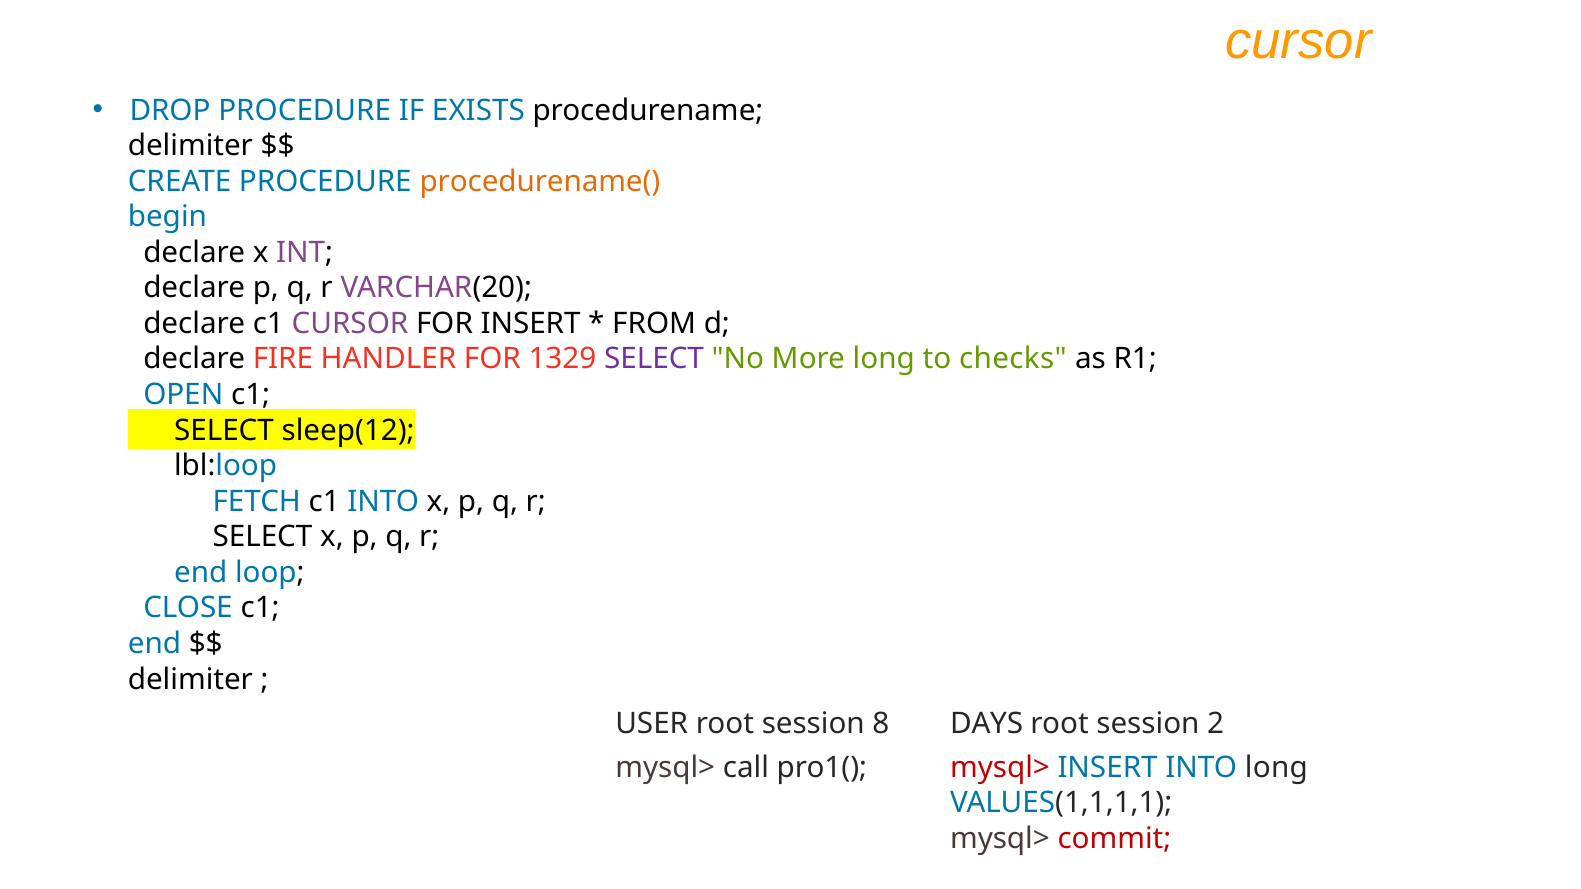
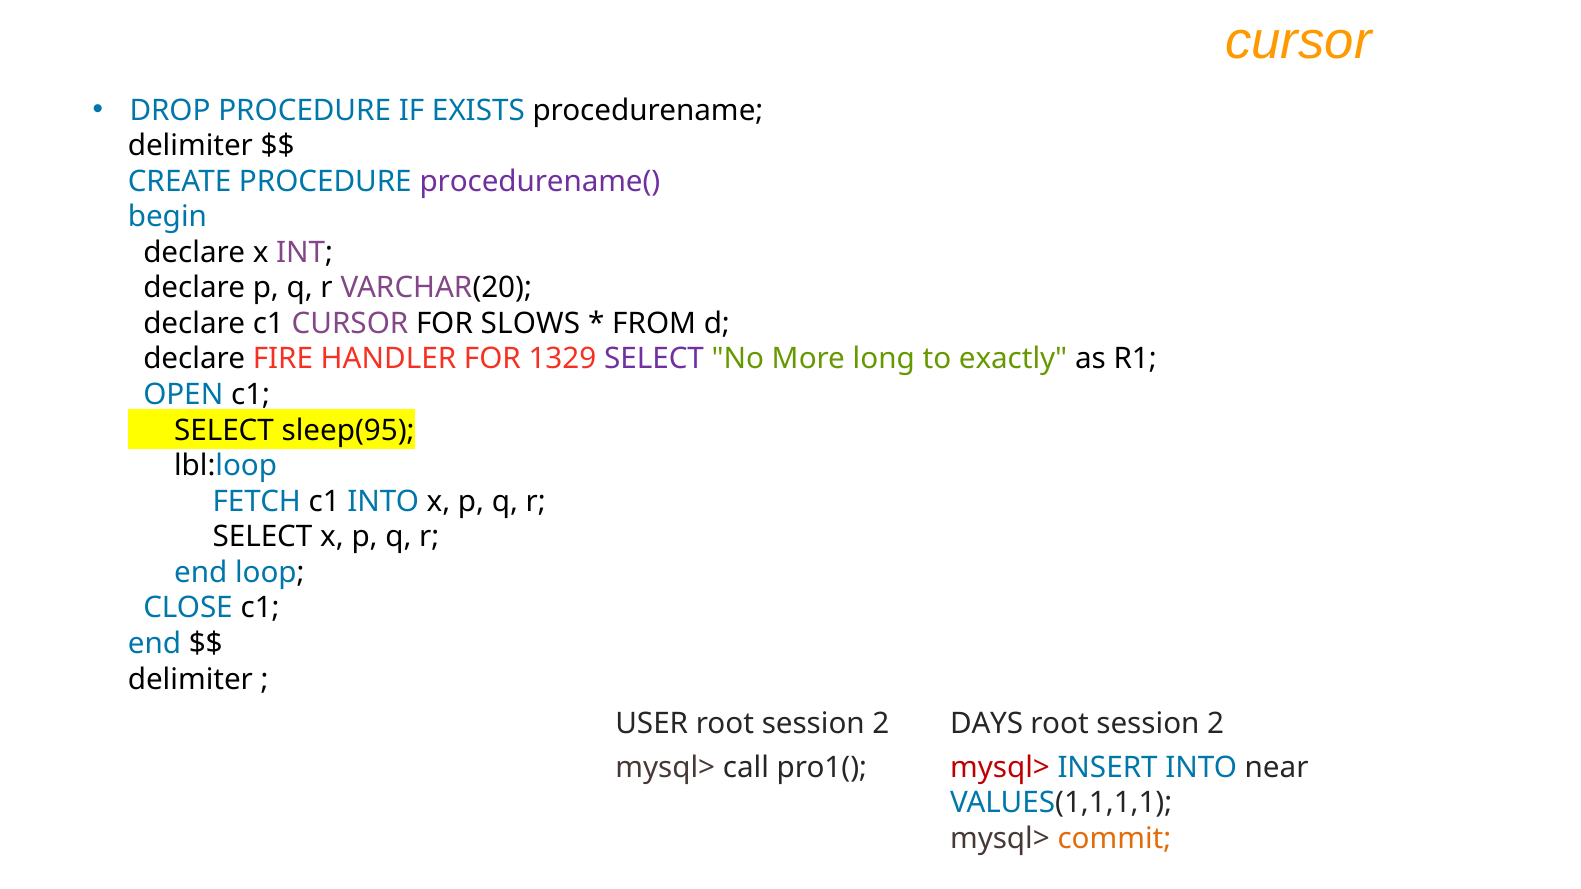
procedurename( colour: orange -> purple
FOR INSERT: INSERT -> SLOWS
checks: checks -> exactly
sleep(12: sleep(12 -> sleep(95
USER root session 8: 8 -> 2
INTO long: long -> near
commit colour: red -> orange
